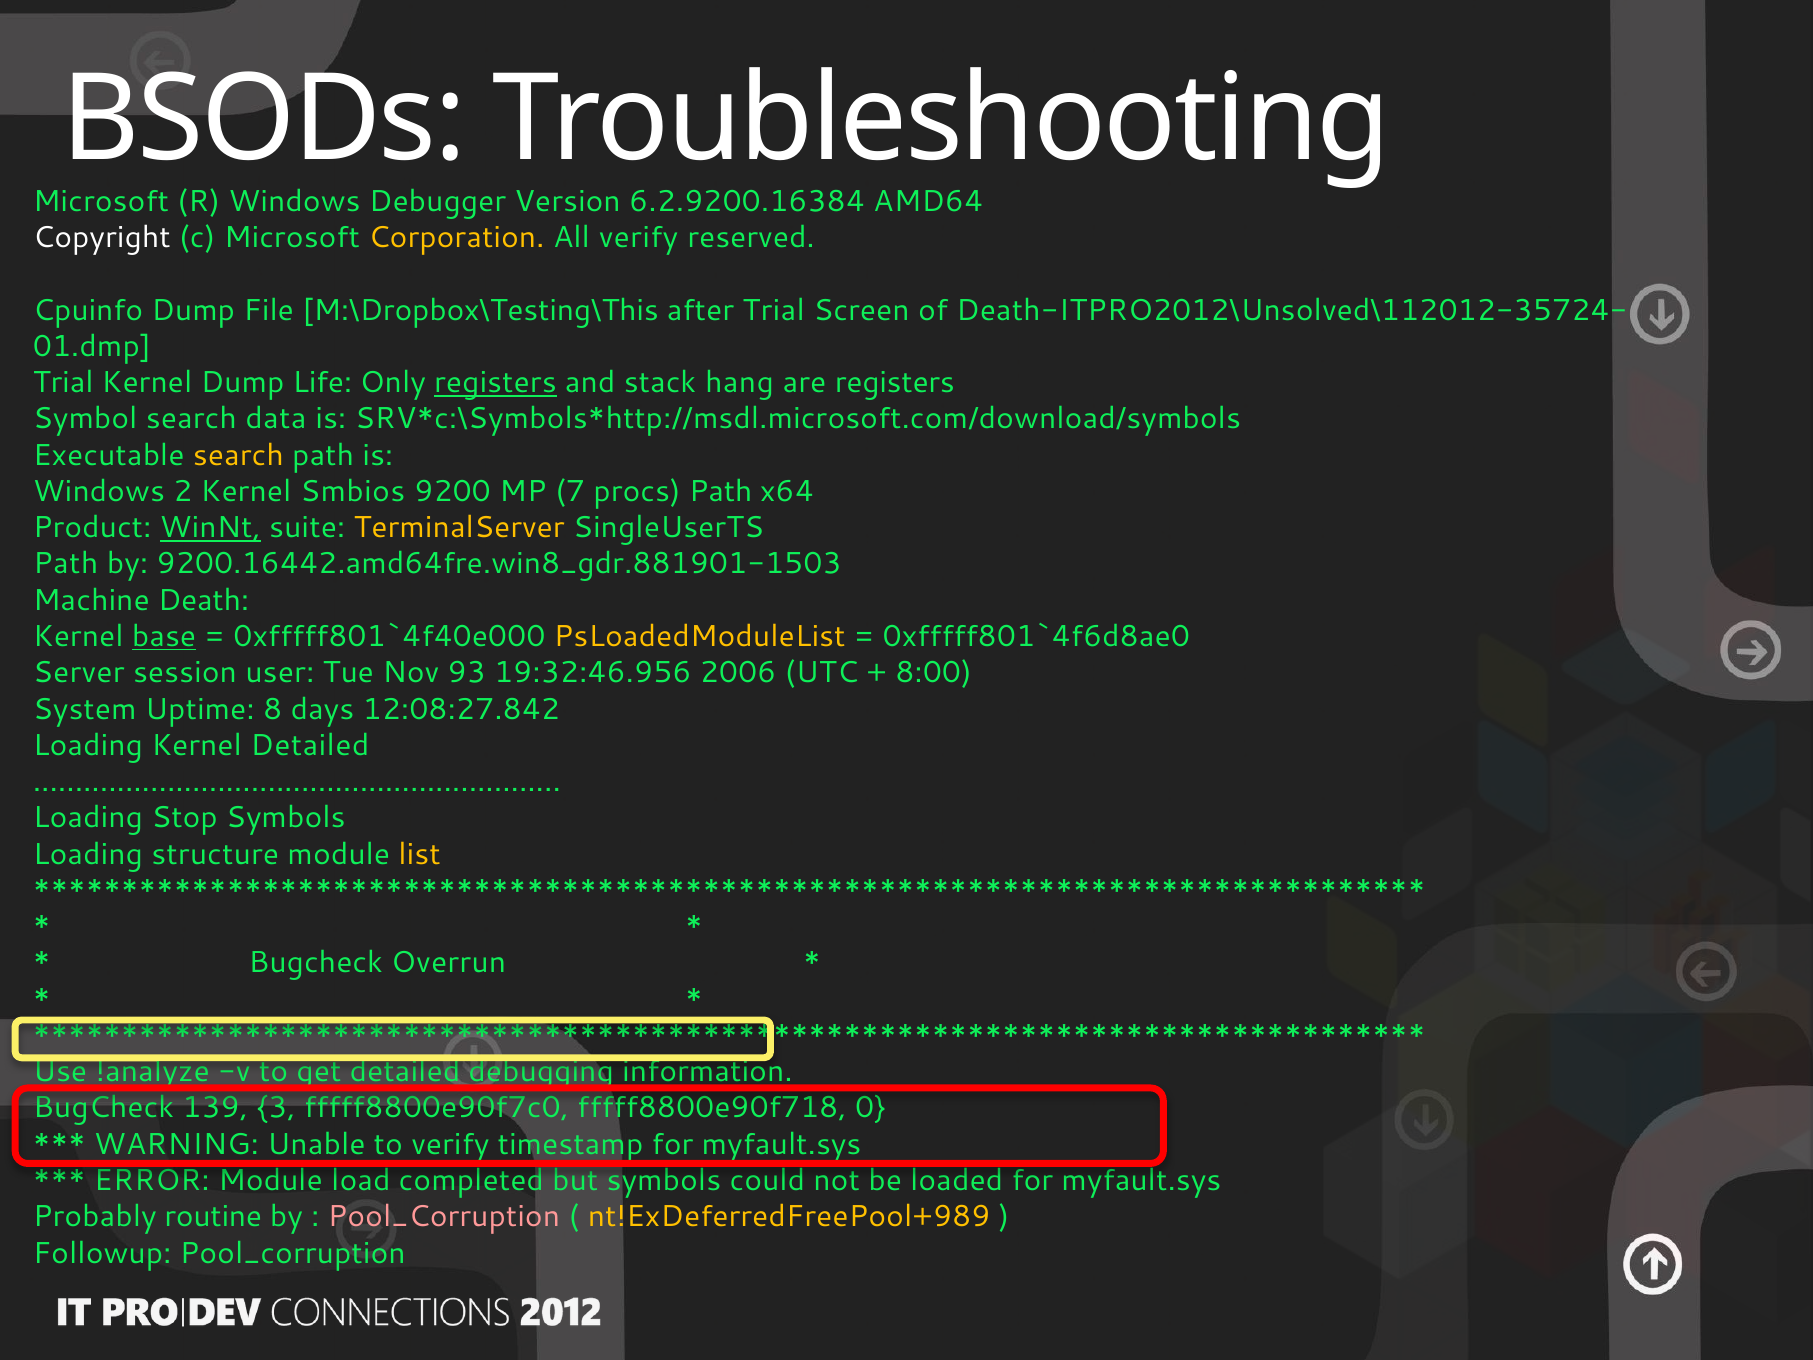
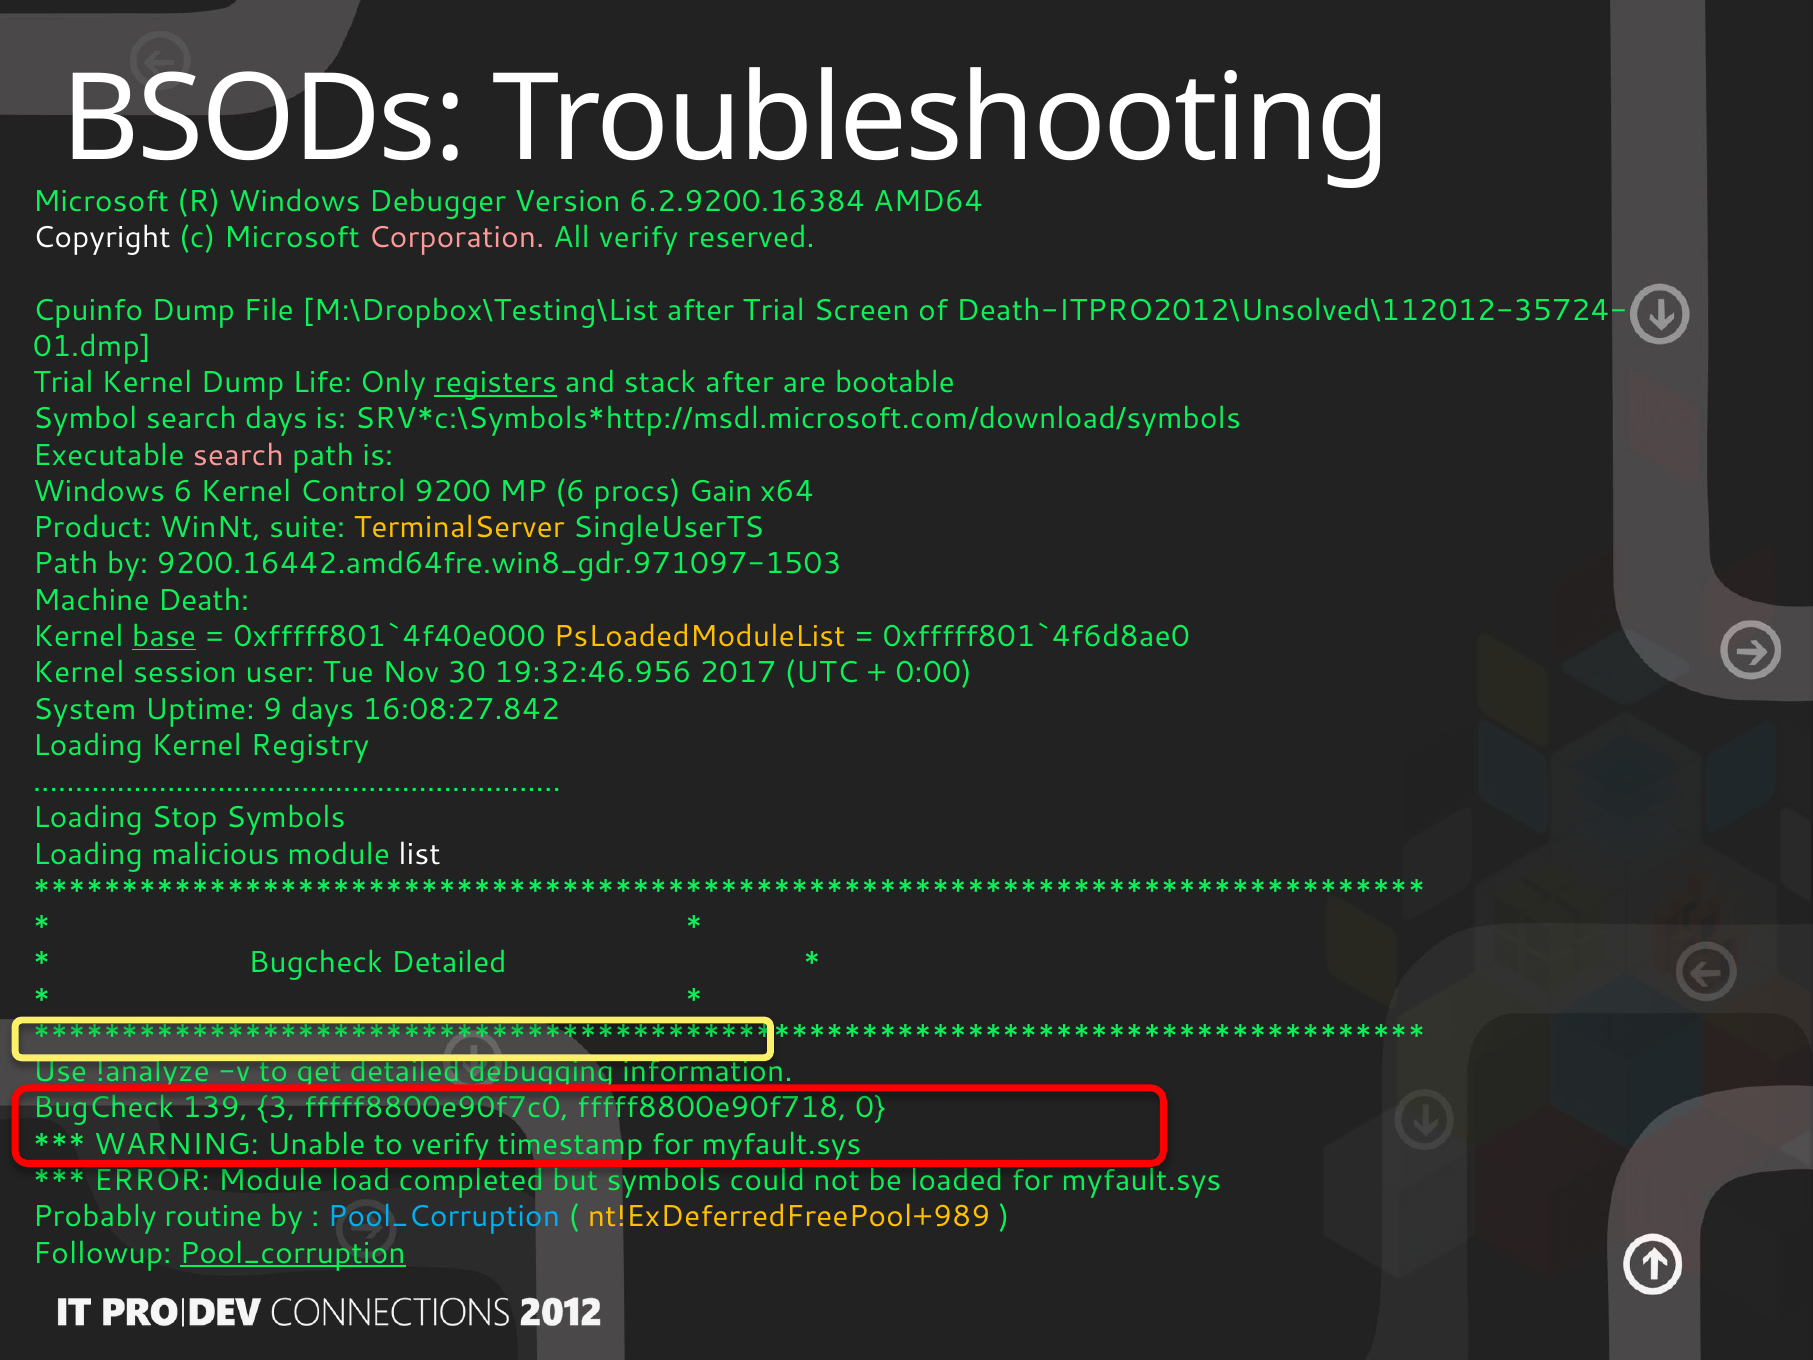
Corporation colour: yellow -> pink
M:\Dropbox\Testing\This: M:\Dropbox\Testing\This -> M:\Dropbox\Testing\List
stack hang: hang -> after
are registers: registers -> bootable
search data: data -> days
search at (238, 455) colour: yellow -> pink
Windows 2: 2 -> 6
Smbios: Smbios -> Control
MP 7: 7 -> 6
procs Path: Path -> Gain
WinNt underline: present -> none
9200.16442.amd64fre.win8_gdr.881901-1503: 9200.16442.amd64fre.win8_gdr.881901-1503 -> 9200.16442.amd64fre.win8_gdr.971097-1503
Server at (79, 673): Server -> Kernel
93: 93 -> 30
2006: 2006 -> 2017
8:00: 8:00 -> 0:00
8: 8 -> 9
12:08:27.842: 12:08:27.842 -> 16:08:27.842
Kernel Detailed: Detailed -> Registry
structure: structure -> malicious
list colour: yellow -> white
Bugcheck Overrun: Overrun -> Detailed
Pool_Corruption at (444, 1217) colour: pink -> light blue
Pool_corruption at (293, 1253) underline: none -> present
